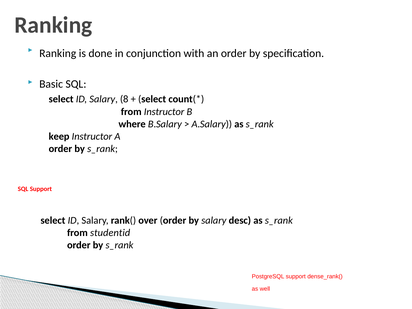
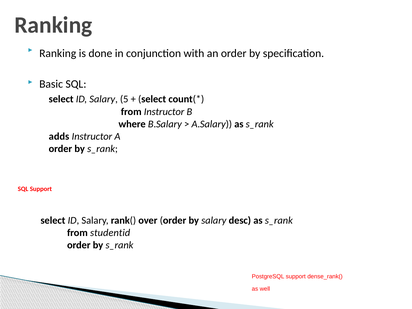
8: 8 -> 5
keep: keep -> adds
